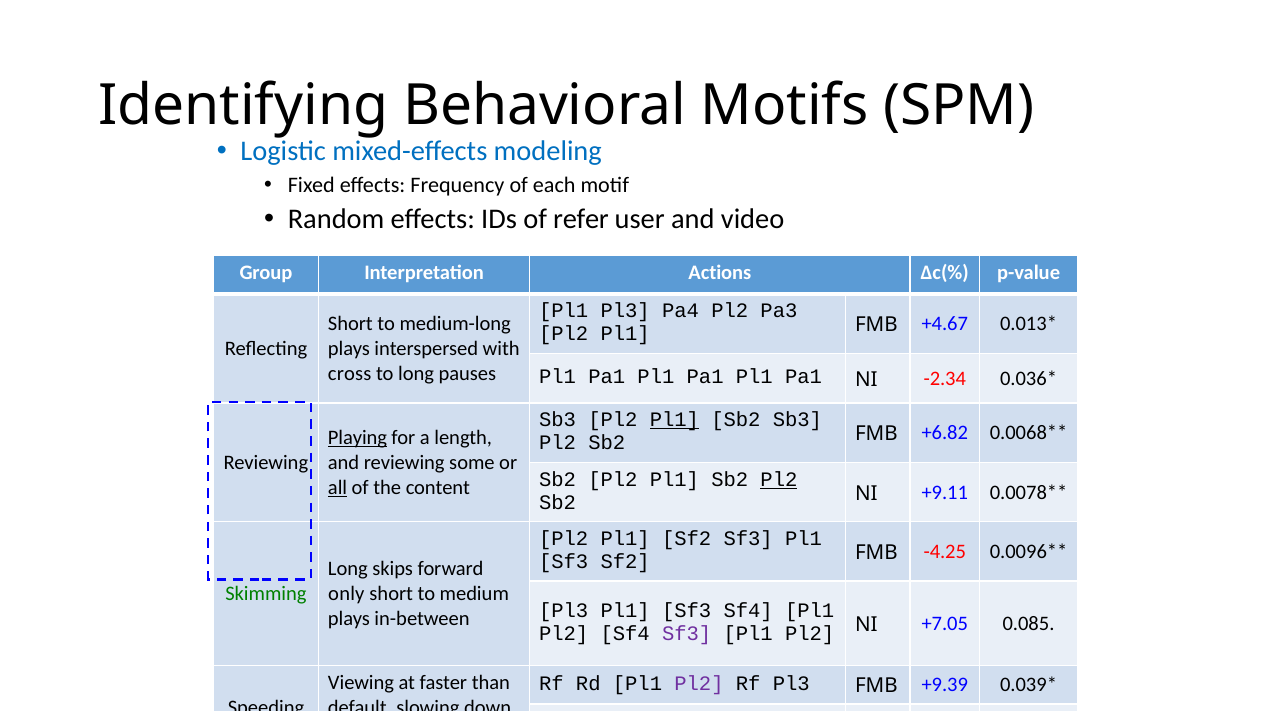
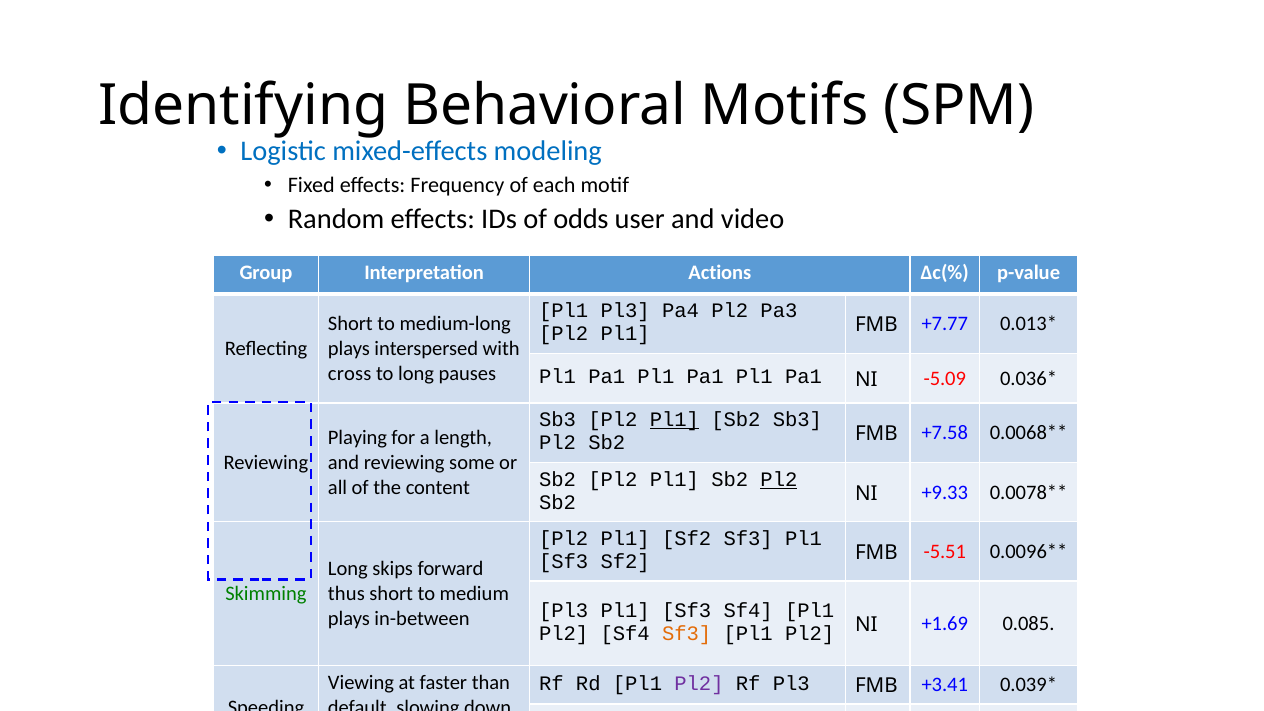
refer: refer -> odds
+4.67: +4.67 -> +7.77
-2.34: -2.34 -> -5.09
Playing underline: present -> none
+6.82: +6.82 -> +7.58
all underline: present -> none
+9.11: +9.11 -> +9.33
-4.25: -4.25 -> -5.51
only: only -> thus
Sf3 at (687, 634) colour: purple -> orange
+7.05: +7.05 -> +1.69
+9.39: +9.39 -> +3.41
